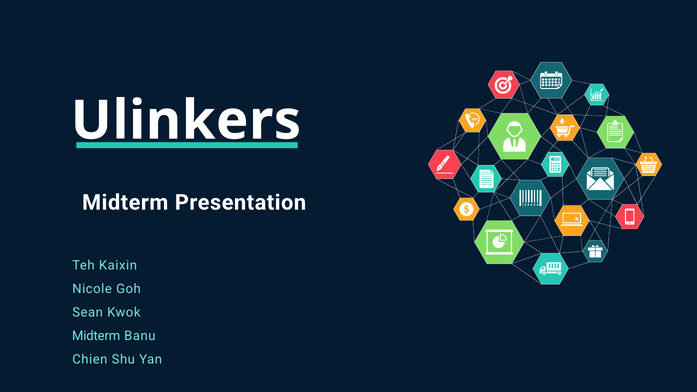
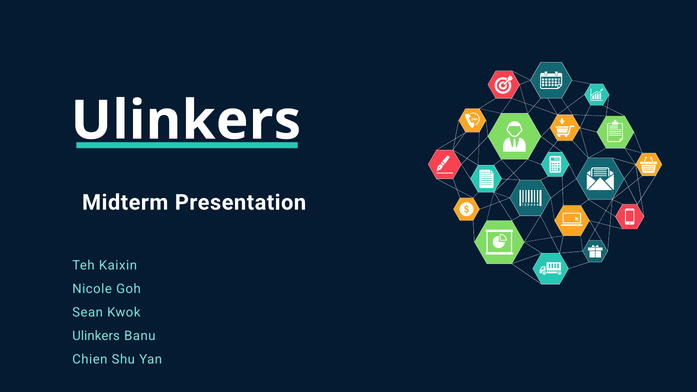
Midterm at (96, 336): Midterm -> Ulinkers
